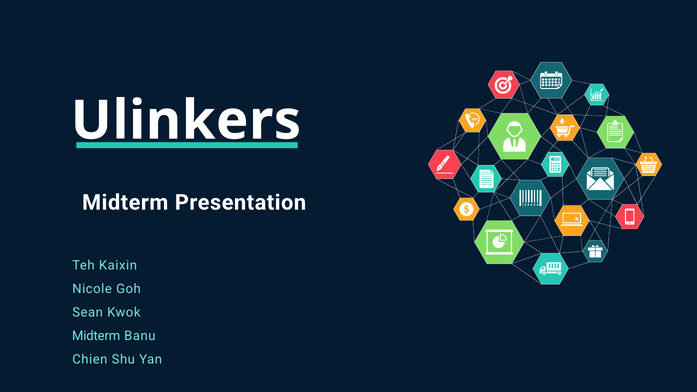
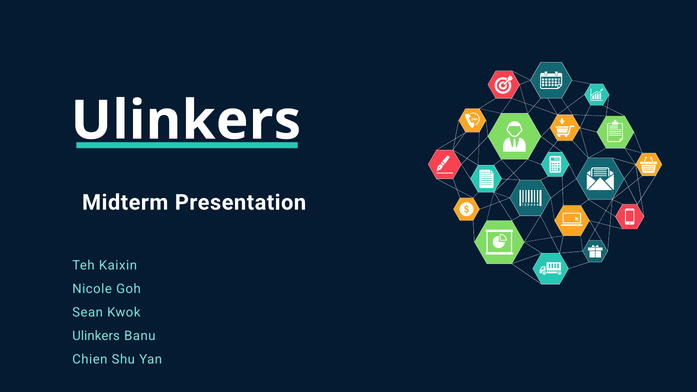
Midterm at (96, 336): Midterm -> Ulinkers
